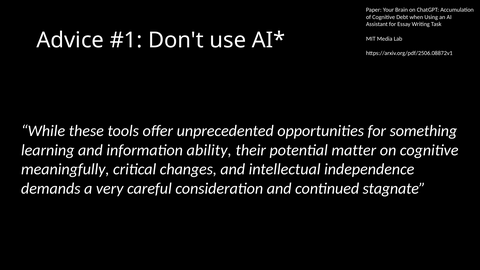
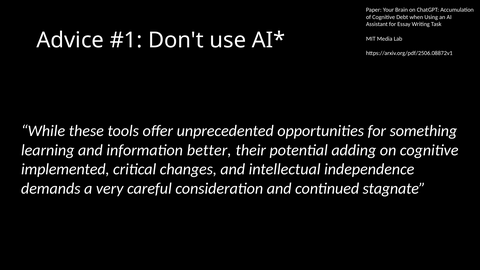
ability: ability -> better
matter: matter -> adding
meaningfully: meaningfully -> implemented
